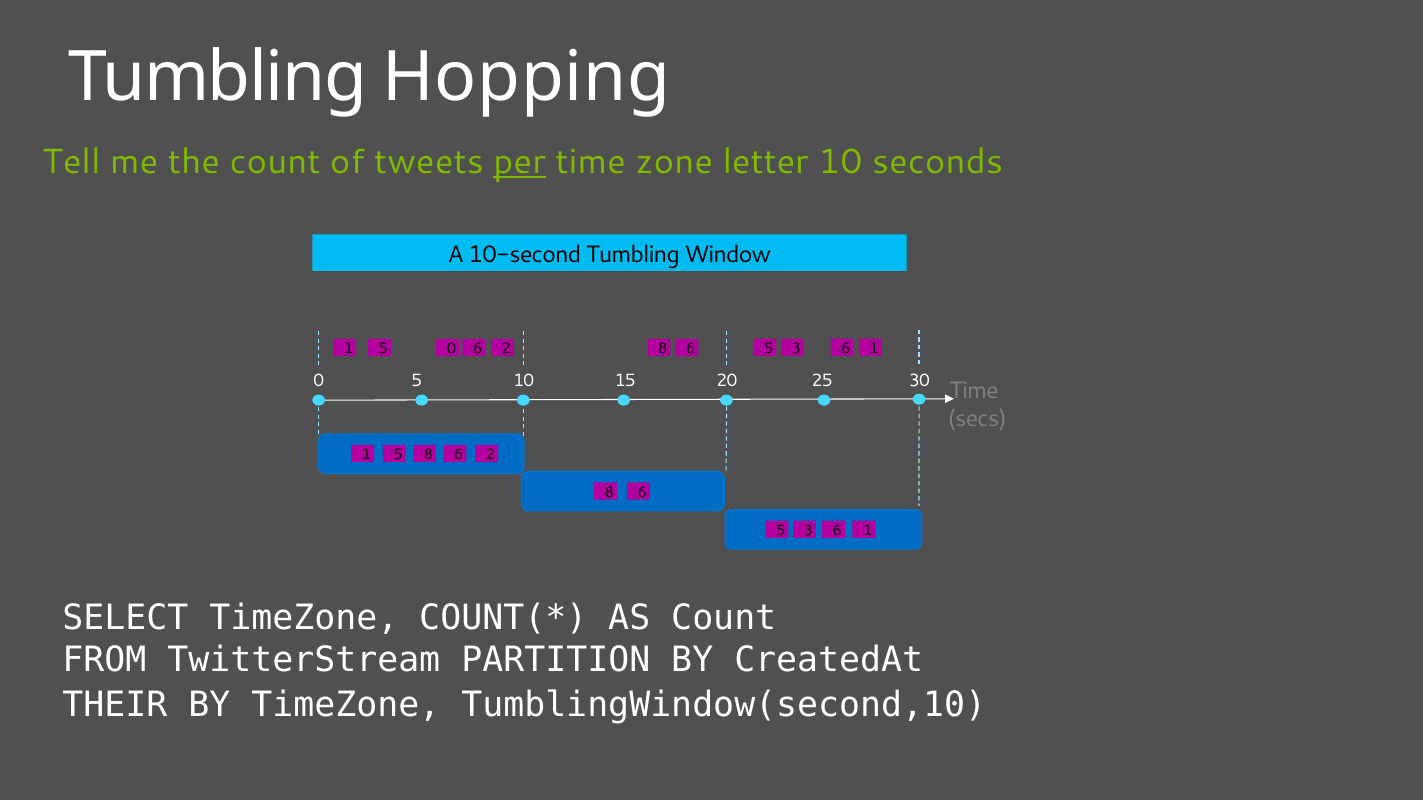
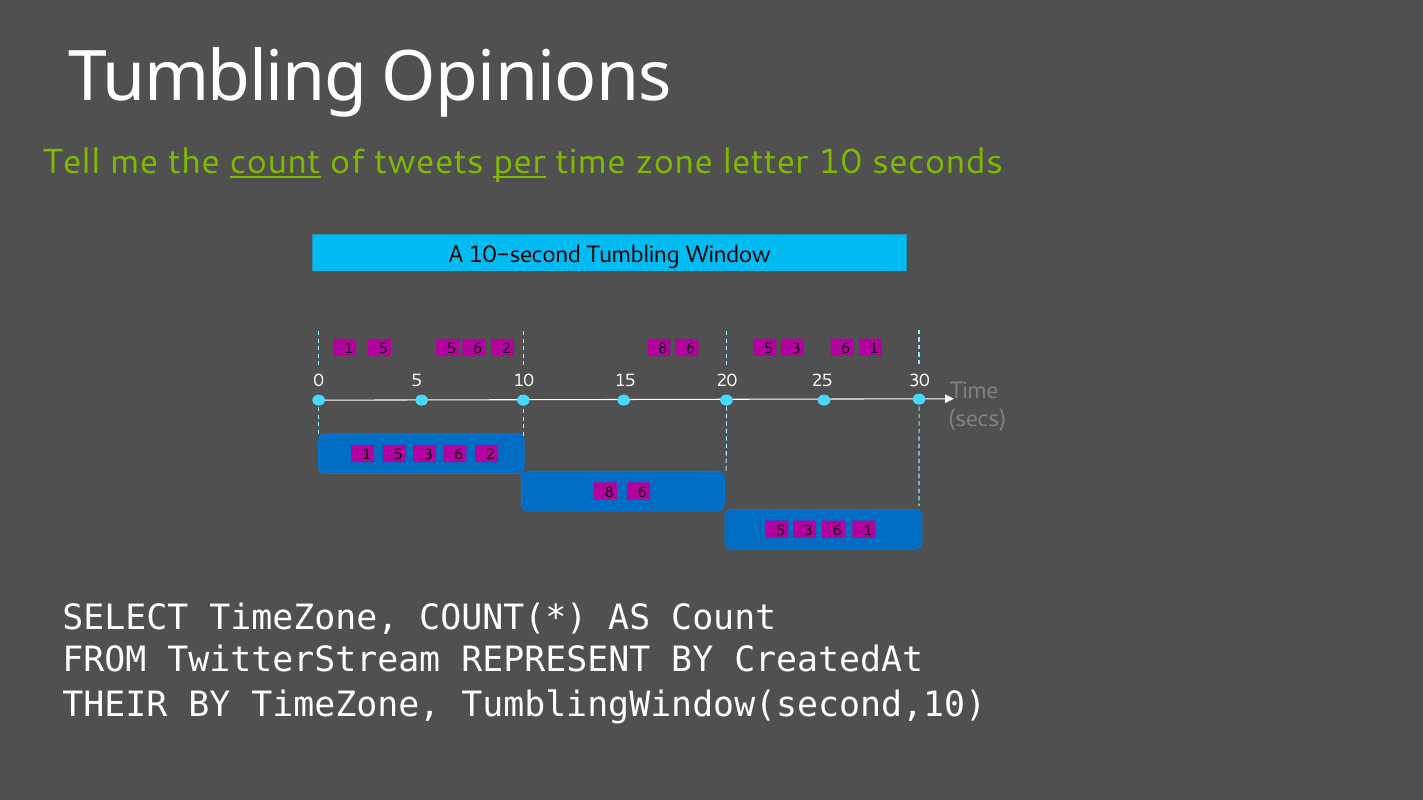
Hopping: Hopping -> Opinions
count at (275, 162) underline: none -> present
1 5 0: 0 -> 5
8 at (428, 455): 8 -> 3
PARTITION: PARTITION -> REPRESENT
